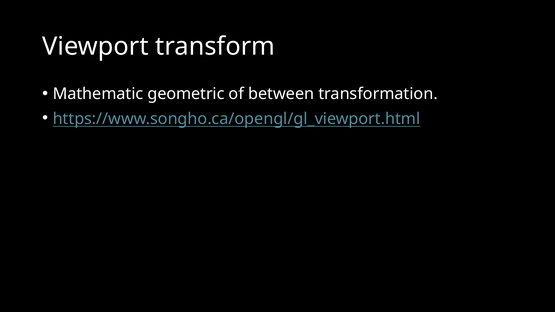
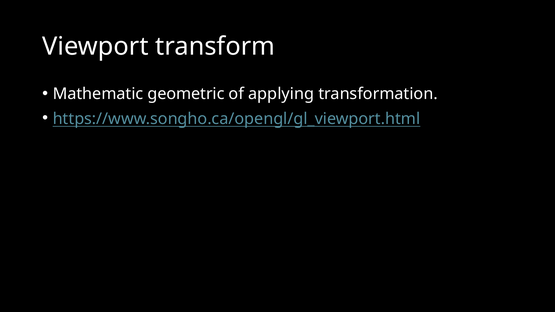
between: between -> applying
